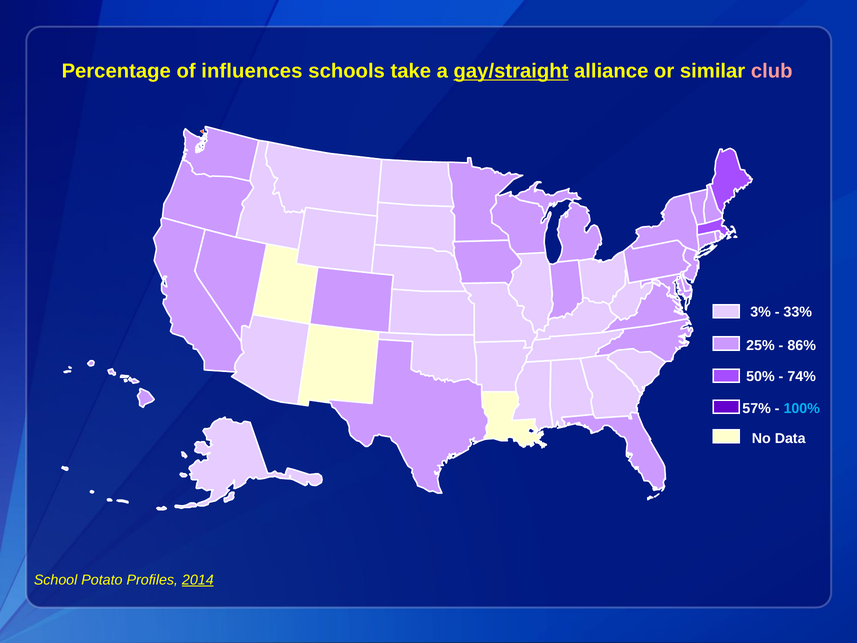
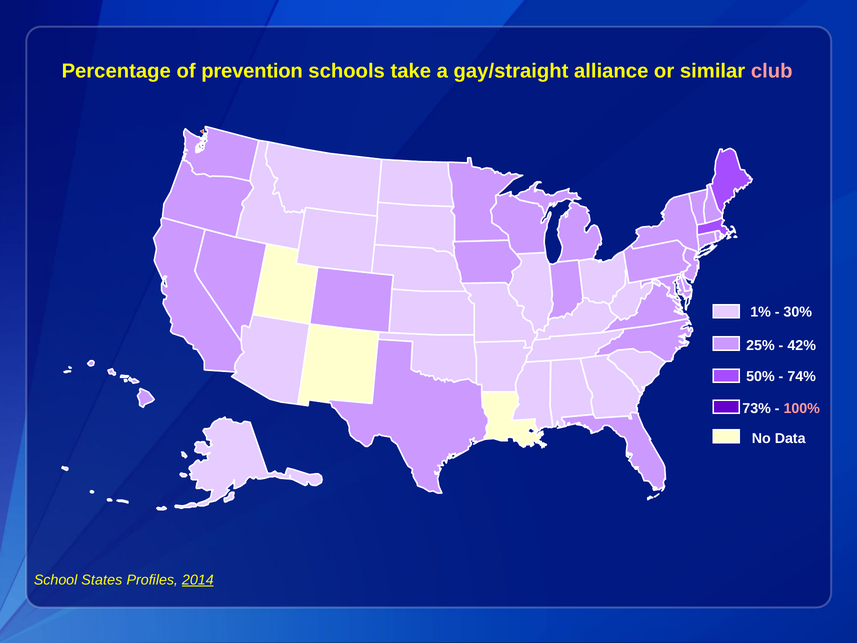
influences: influences -> prevention
gay/straight underline: present -> none
3%: 3% -> 1%
33%: 33% -> 30%
86%: 86% -> 42%
57%: 57% -> 73%
100% colour: light blue -> pink
Potato: Potato -> States
